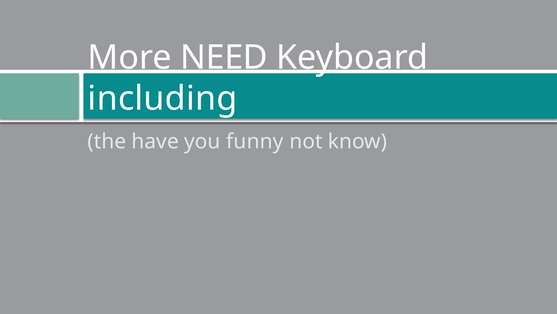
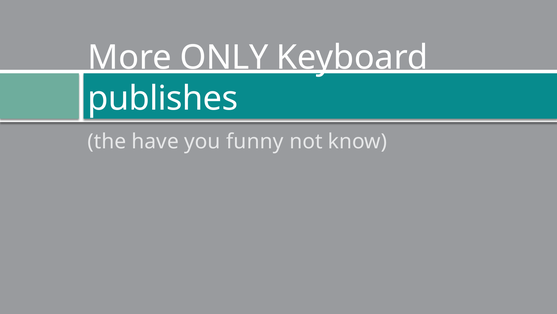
NEED: NEED -> ONLY
including: including -> publishes
